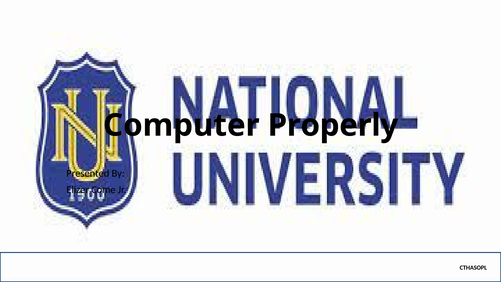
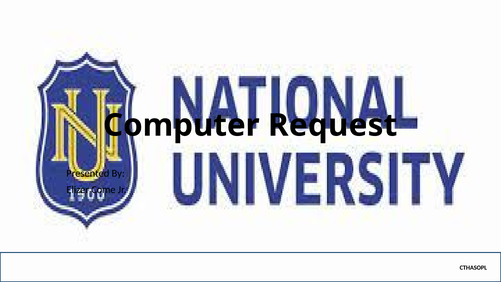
Properly: Properly -> Request
